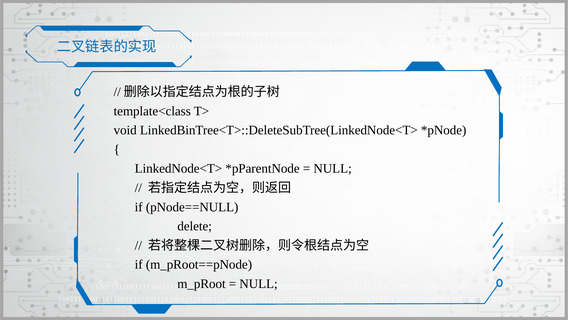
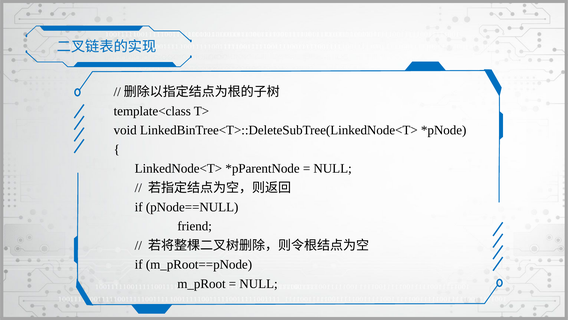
delete: delete -> friend
